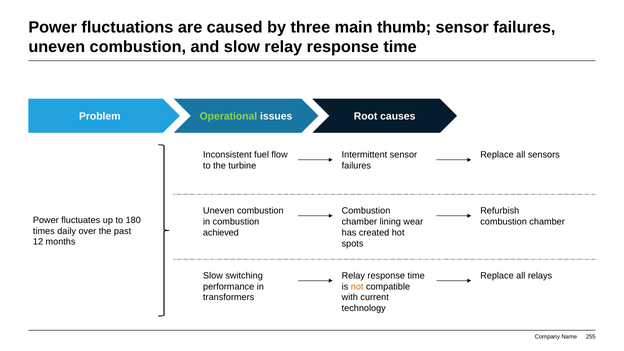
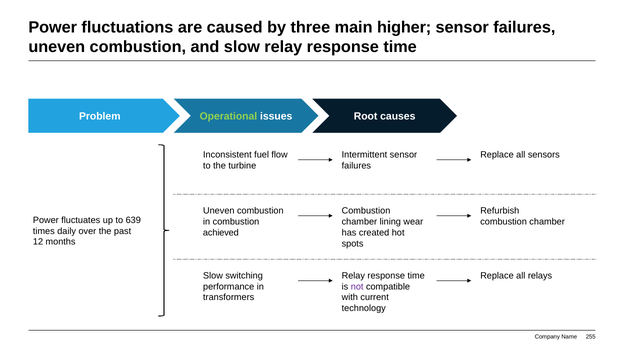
thumb: thumb -> higher
180: 180 -> 639
not colour: orange -> purple
